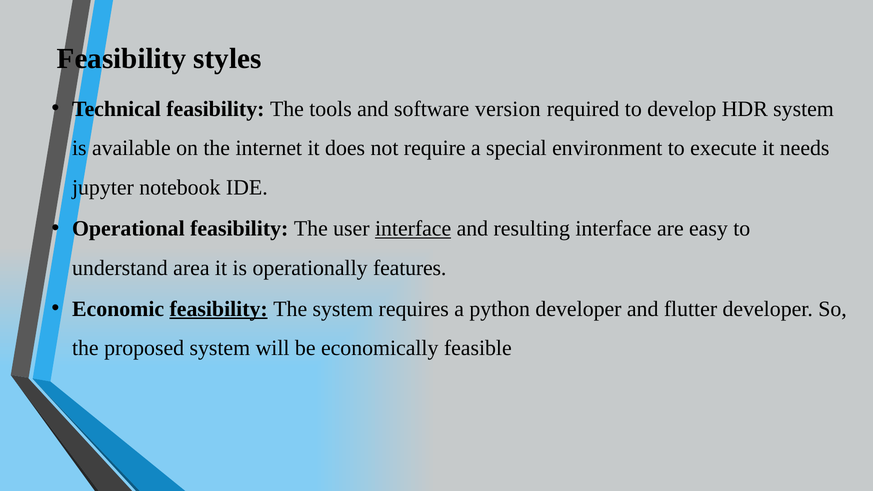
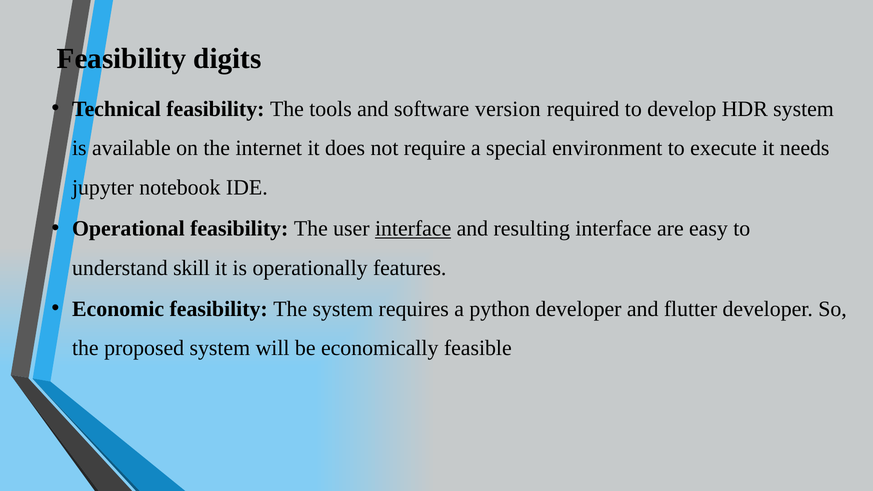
styles: styles -> digits
area: area -> skill
feasibility at (219, 309) underline: present -> none
